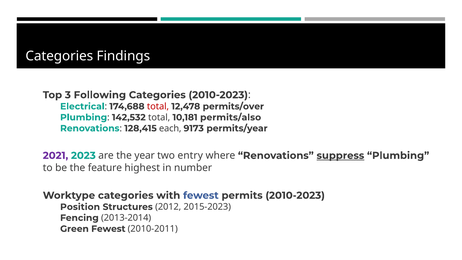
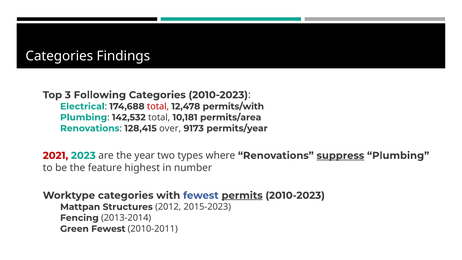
permits/over: permits/over -> permits/with
permits/also: permits/also -> permits/area
each: each -> over
2021 colour: purple -> red
entry: entry -> types
permits underline: none -> present
Position: Position -> Mattpan
